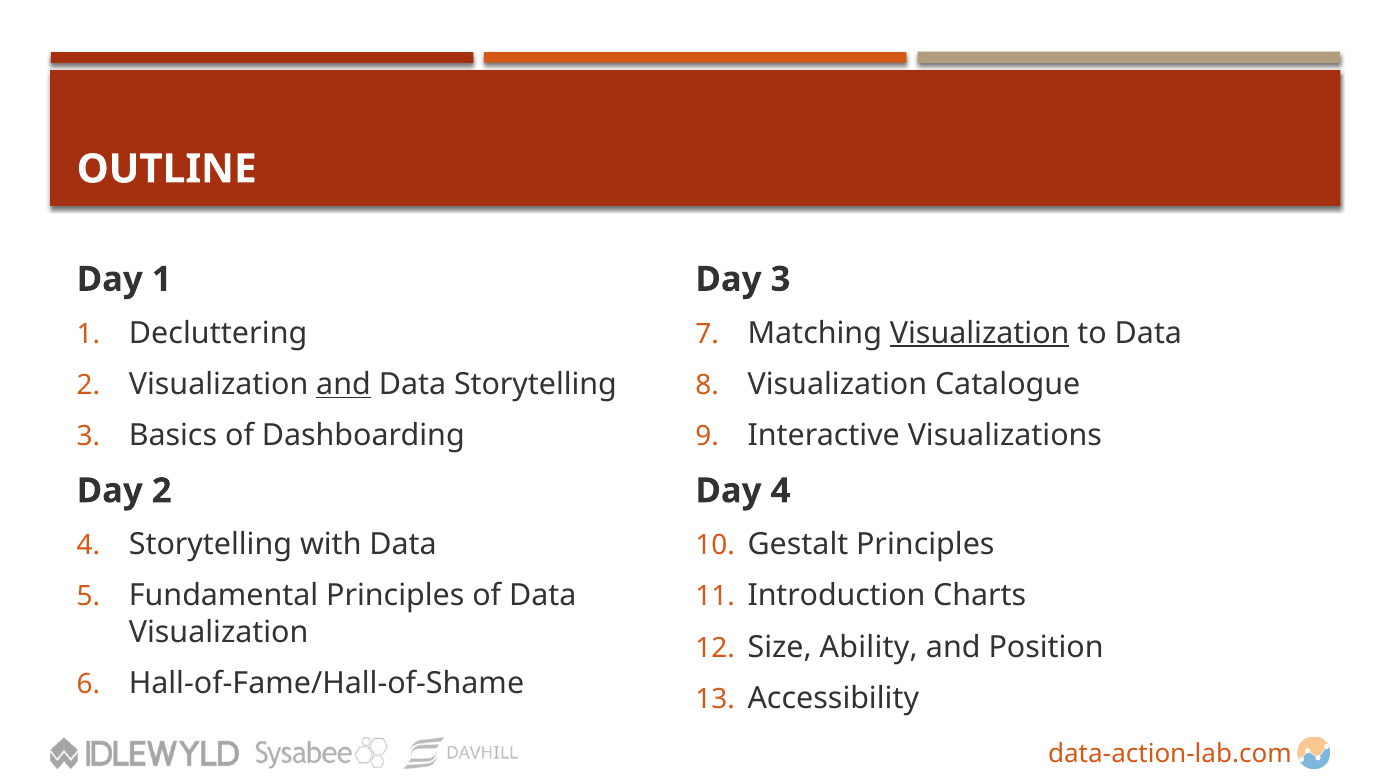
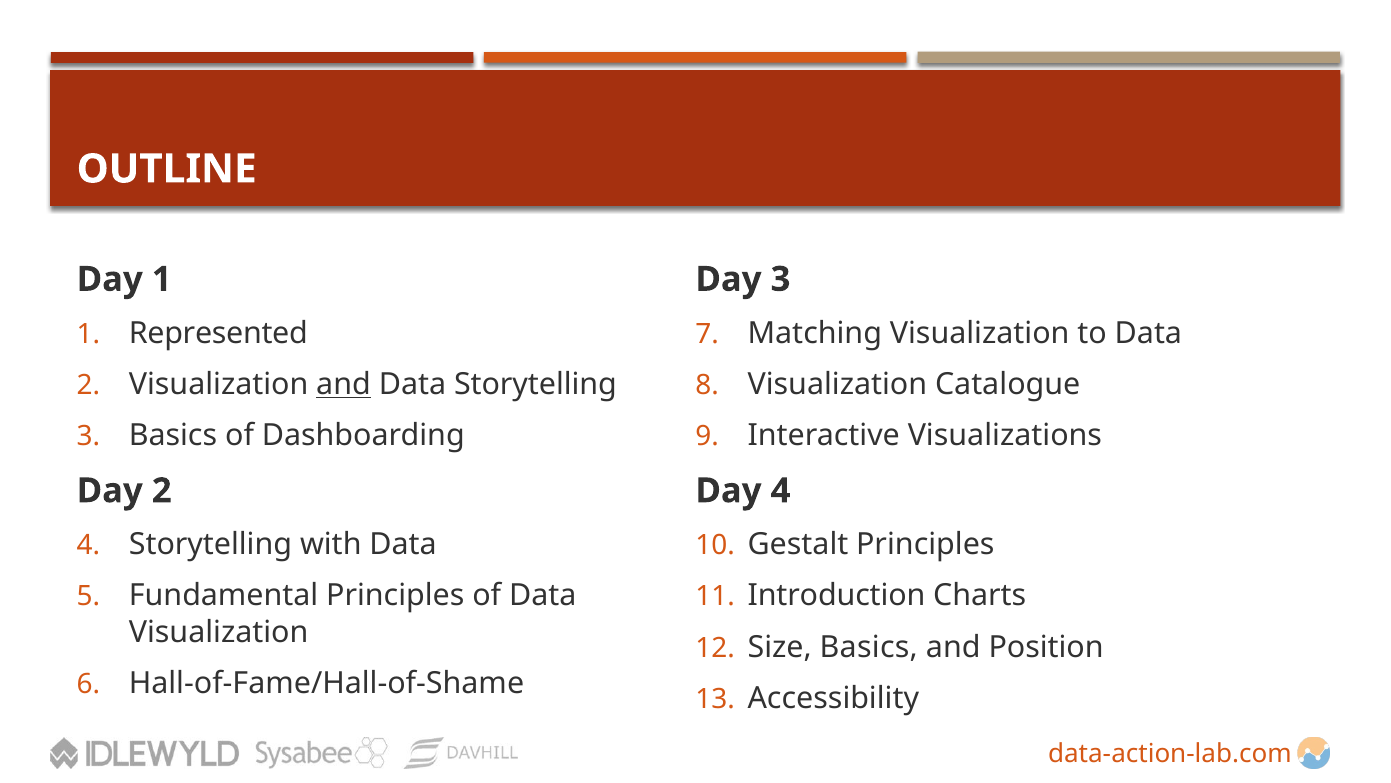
Decluttering: Decluttering -> Represented
Visualization at (980, 333) underline: present -> none
Size Ability: Ability -> Basics
